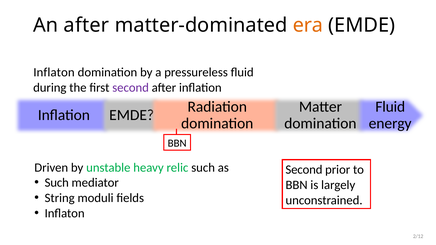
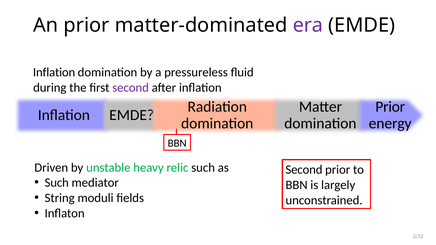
An after: after -> prior
era colour: orange -> purple
Inflaton at (54, 72): Inflaton -> Inflation
Fluid at (390, 107): Fluid -> Prior
